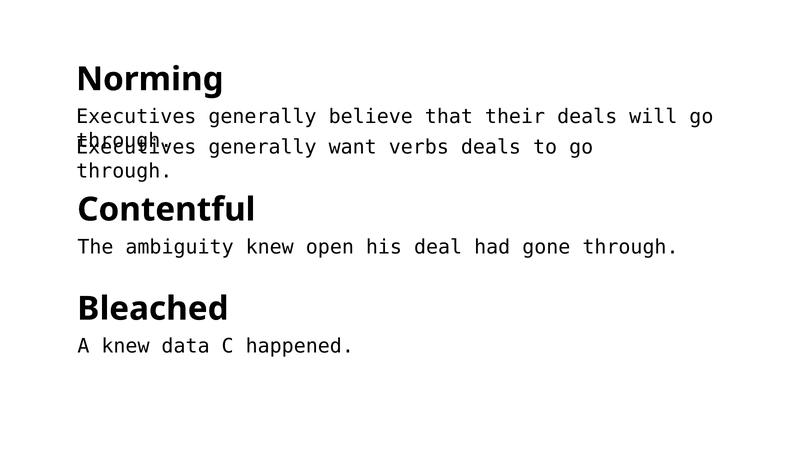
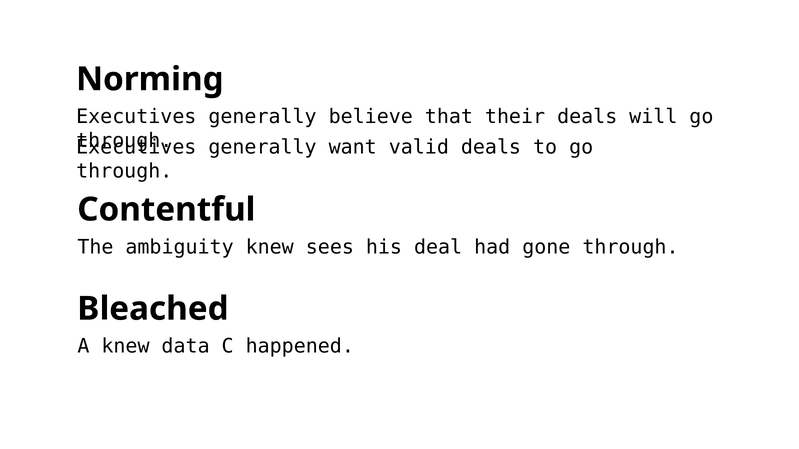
verbs: verbs -> valid
open: open -> sees
